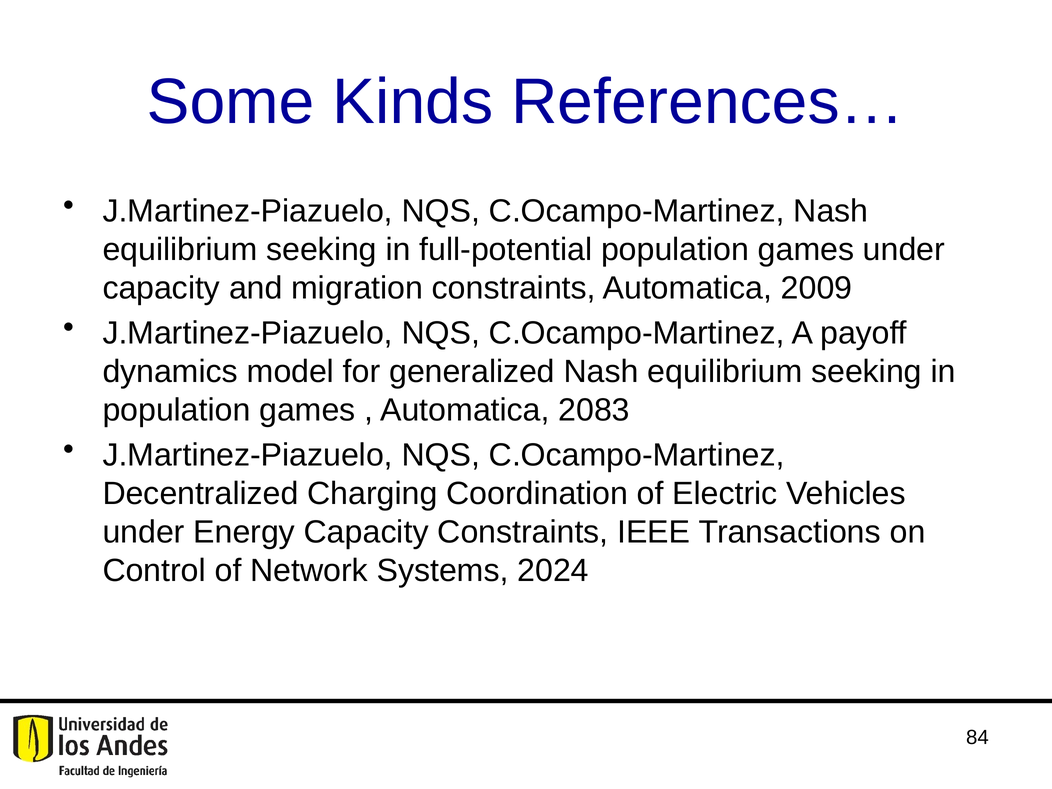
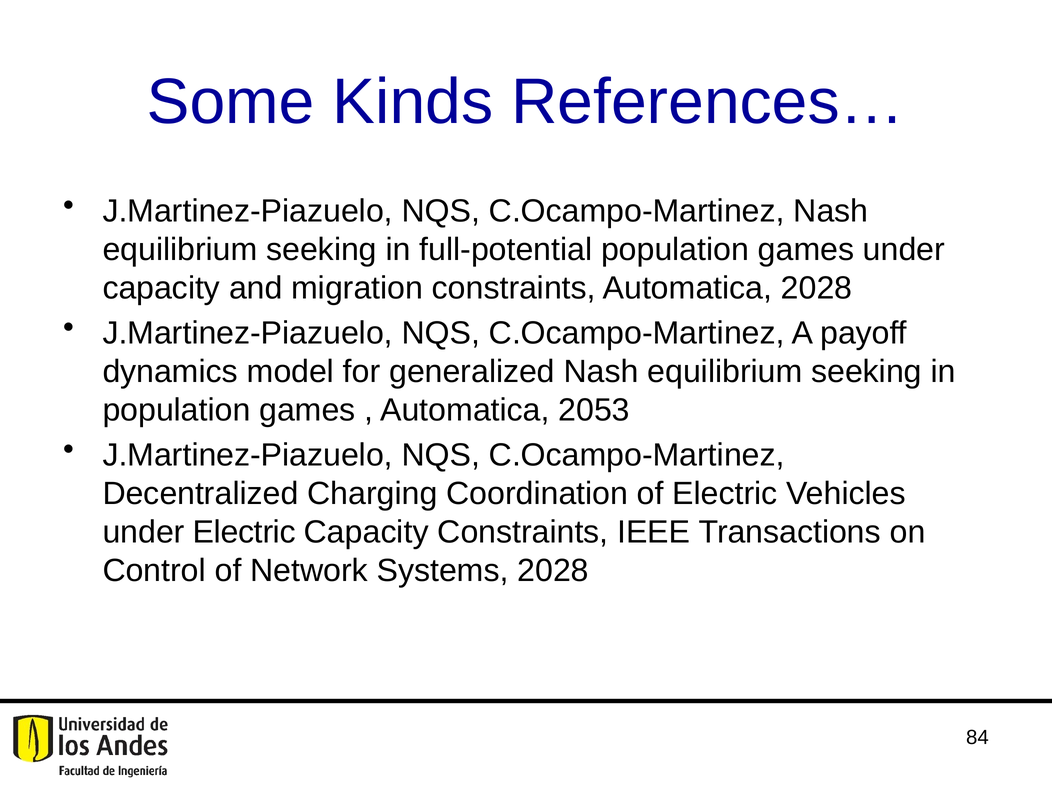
Automatica 2009: 2009 -> 2028
2083: 2083 -> 2053
under Energy: Energy -> Electric
Systems 2024: 2024 -> 2028
